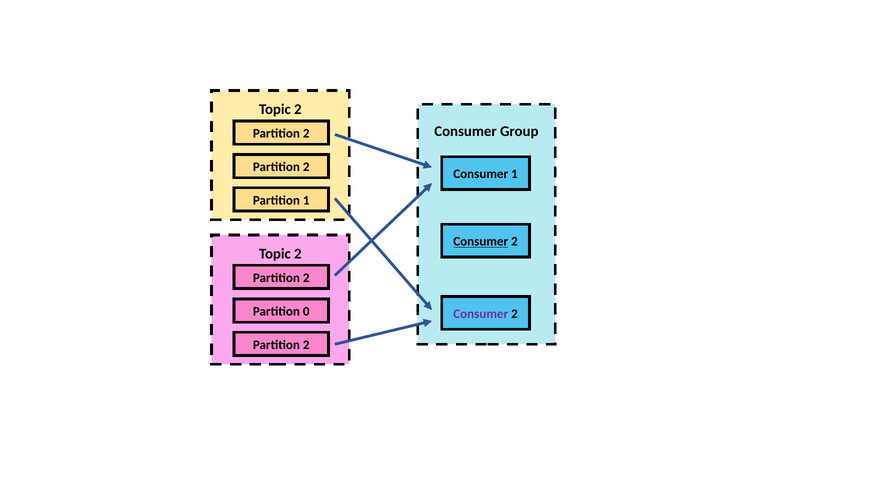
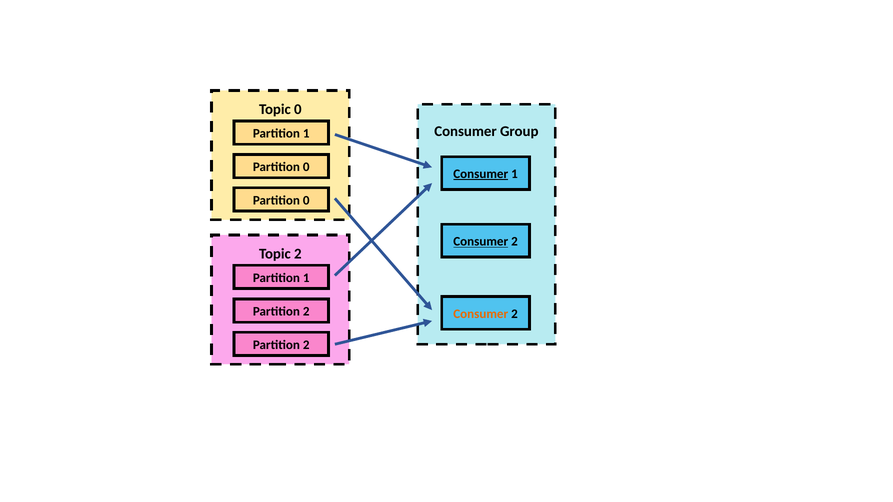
2 at (298, 109): 2 -> 0
2 at (306, 134): 2 -> 1
2 at (306, 167): 2 -> 0
Consumer at (481, 174) underline: none -> present
1 at (306, 200): 1 -> 0
2 at (306, 278): 2 -> 1
0 at (306, 312): 0 -> 2
Consumer at (481, 314) colour: purple -> orange
